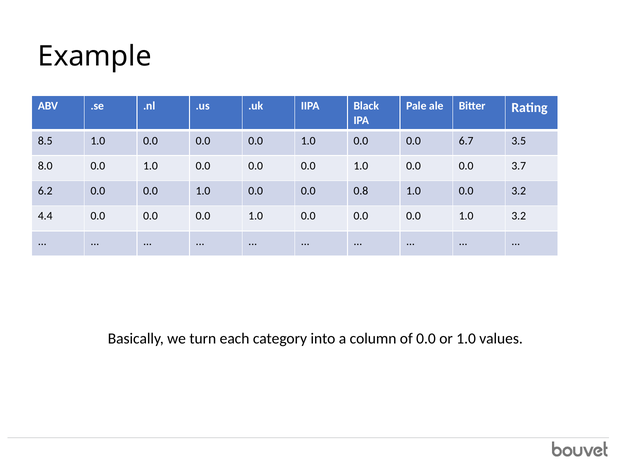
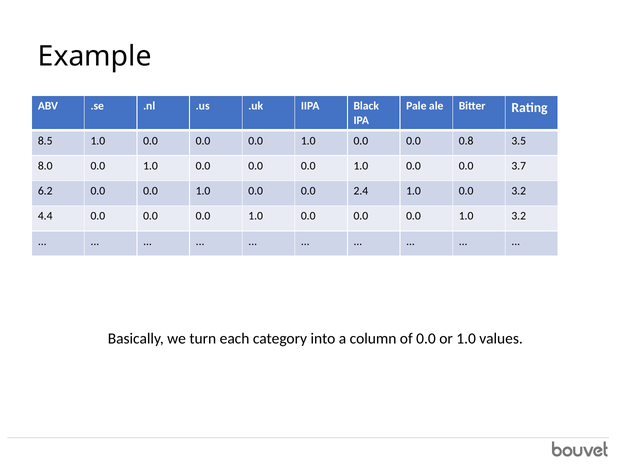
6.7: 6.7 -> 0.8
0.8: 0.8 -> 2.4
